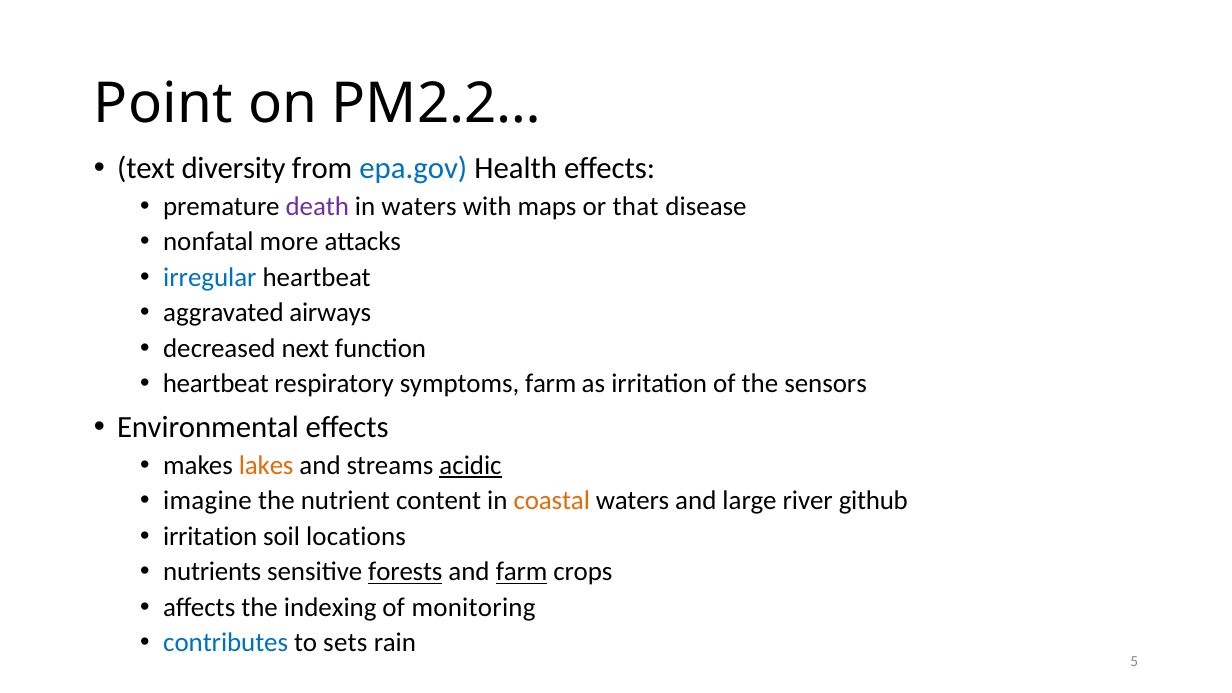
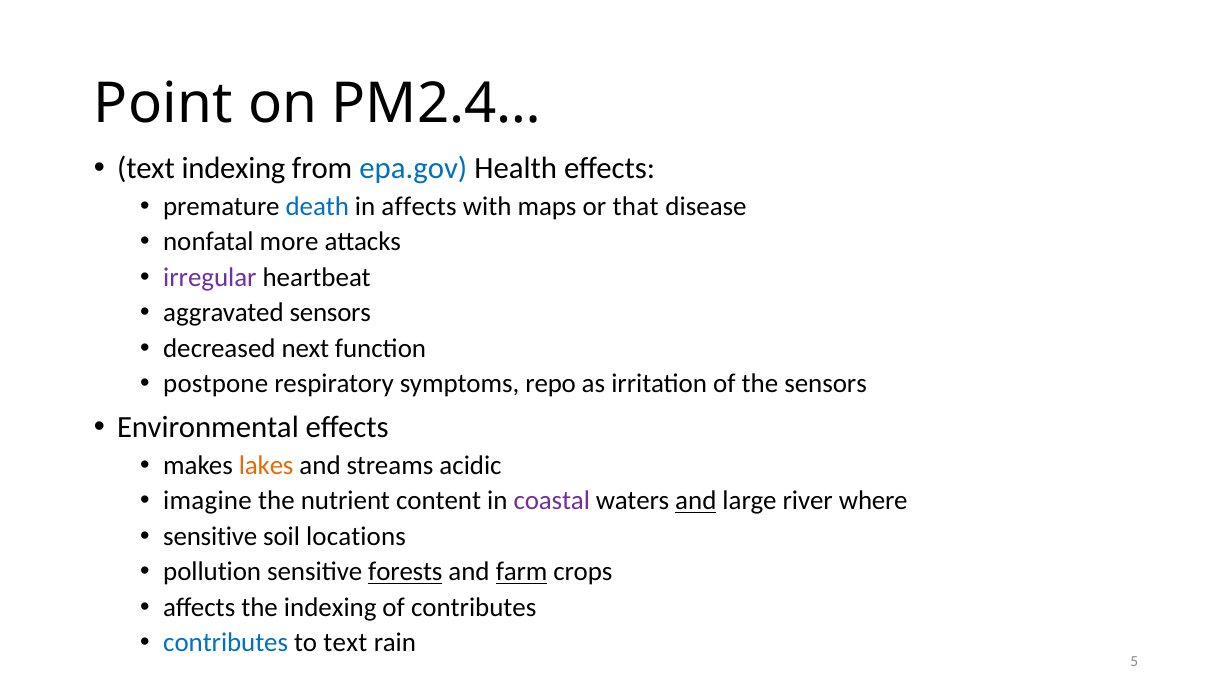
PM2.2…: PM2.2… -> PM2.4…
text diversity: diversity -> indexing
death colour: purple -> blue
in waters: waters -> affects
irregular colour: blue -> purple
aggravated airways: airways -> sensors
heartbeat at (216, 384): heartbeat -> postpone
symptoms farm: farm -> repo
acidic underline: present -> none
coastal colour: orange -> purple
and at (696, 501) underline: none -> present
github: github -> where
irritation at (210, 536): irritation -> sensitive
nutrients: nutrients -> pollution
of monitoring: monitoring -> contributes
to sets: sets -> text
